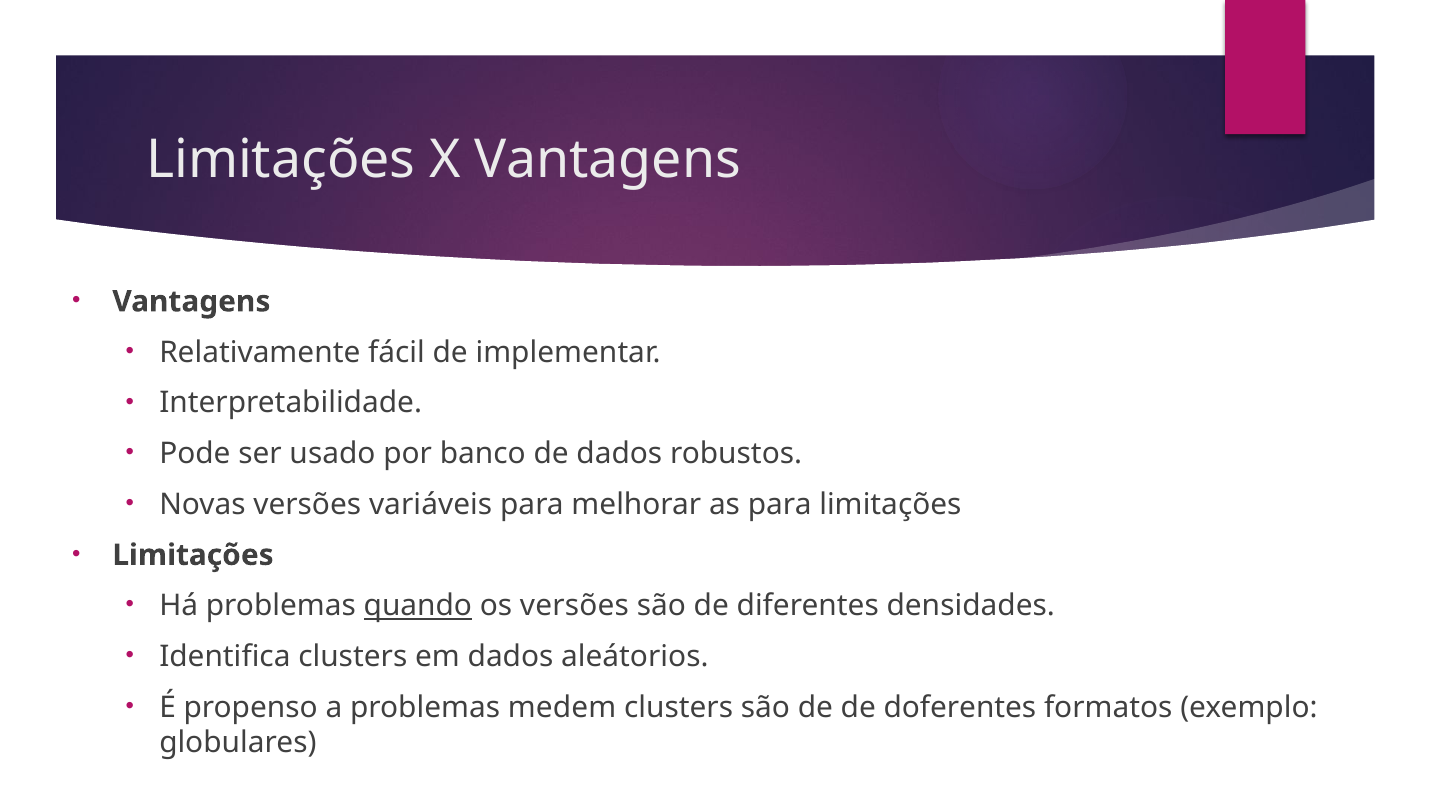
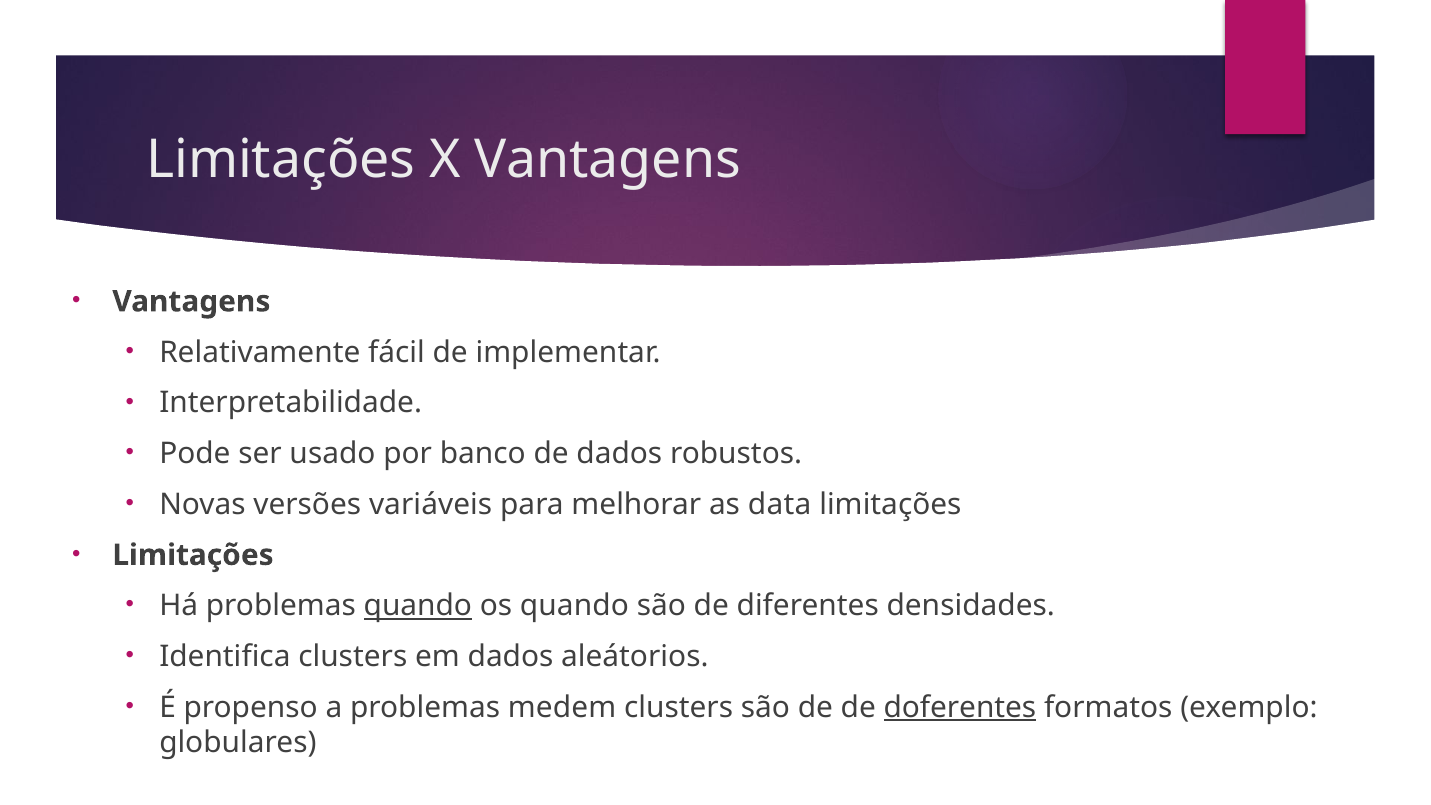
as para: para -> data
os versões: versões -> quando
doferentes underline: none -> present
